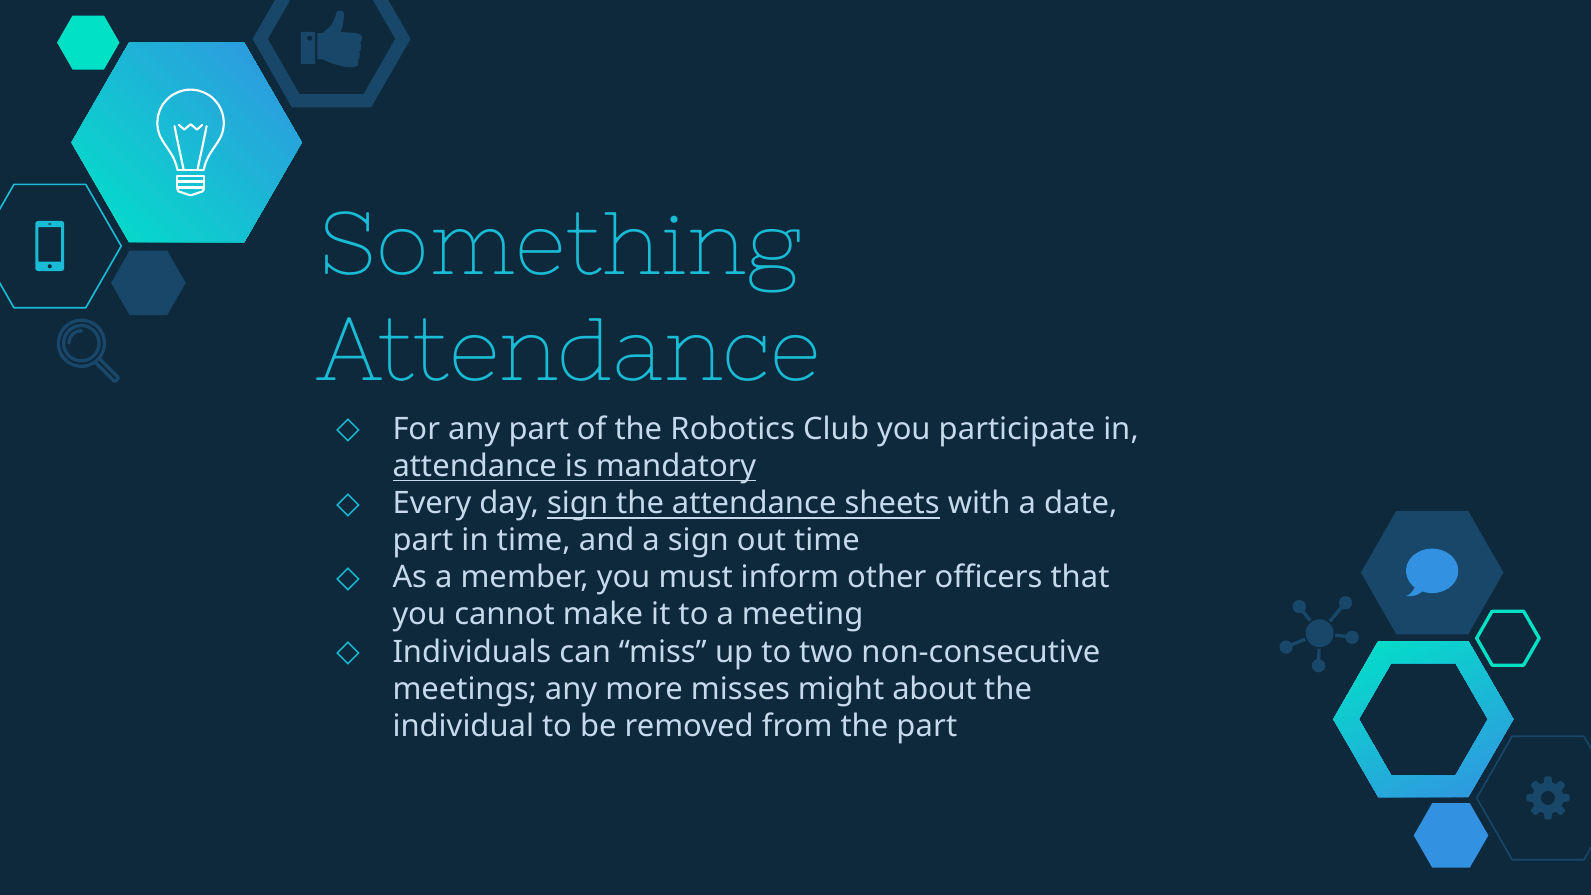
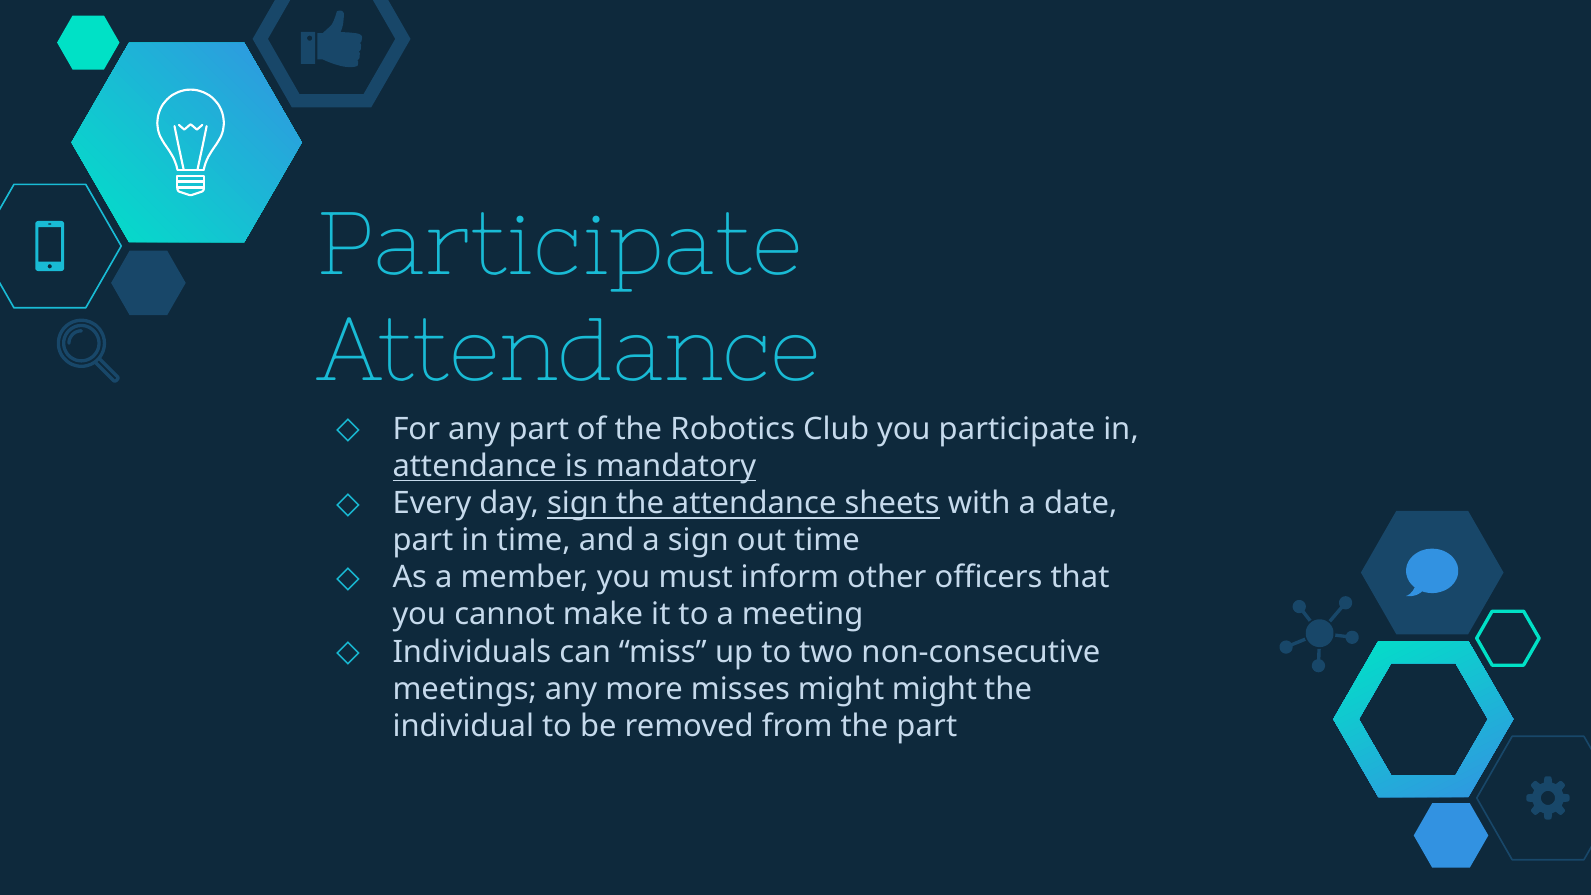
Something at (560, 245): Something -> Participate
might about: about -> might
